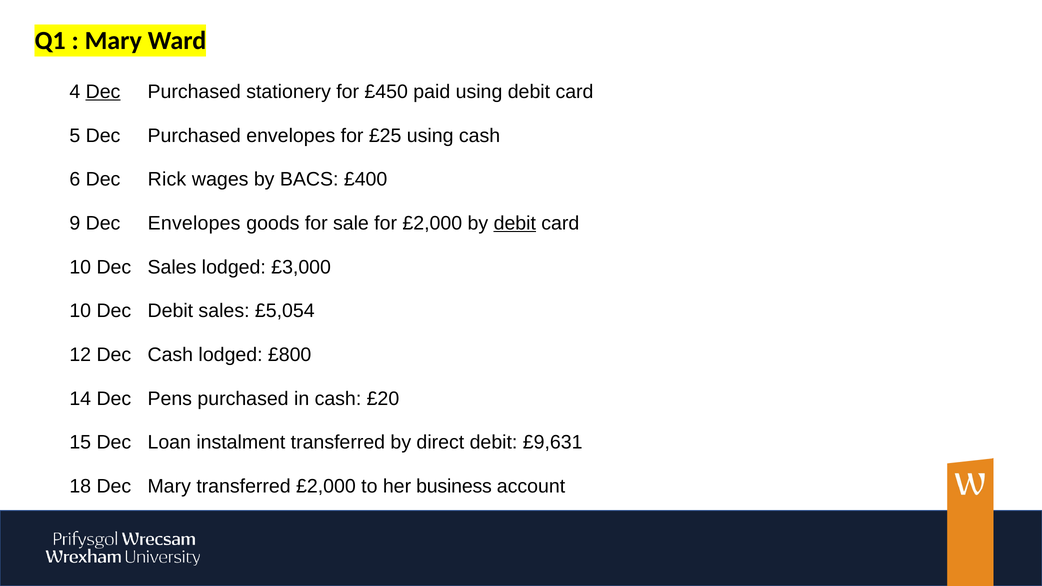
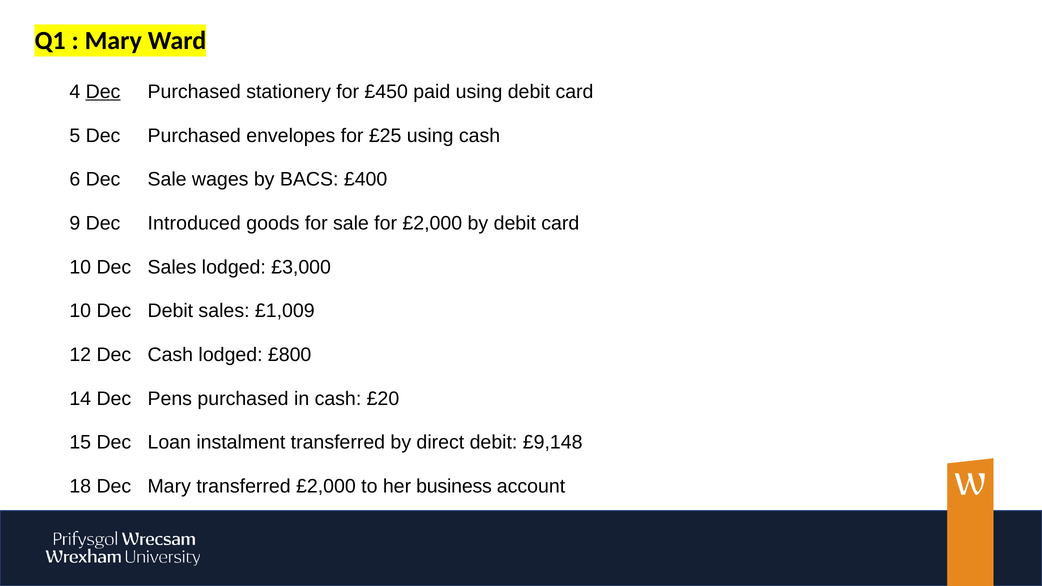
Dec Rick: Rick -> Sale
Dec Envelopes: Envelopes -> Introduced
debit at (515, 223) underline: present -> none
£5,054: £5,054 -> £1,009
£9,631: £9,631 -> £9,148
